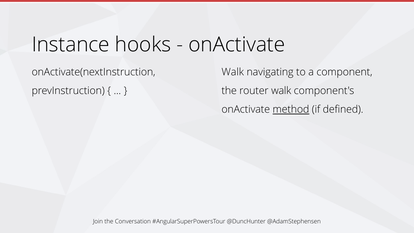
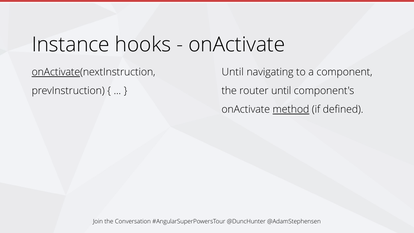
onActivate at (56, 72) underline: none -> present
Walk at (233, 72): Walk -> Until
router walk: walk -> until
